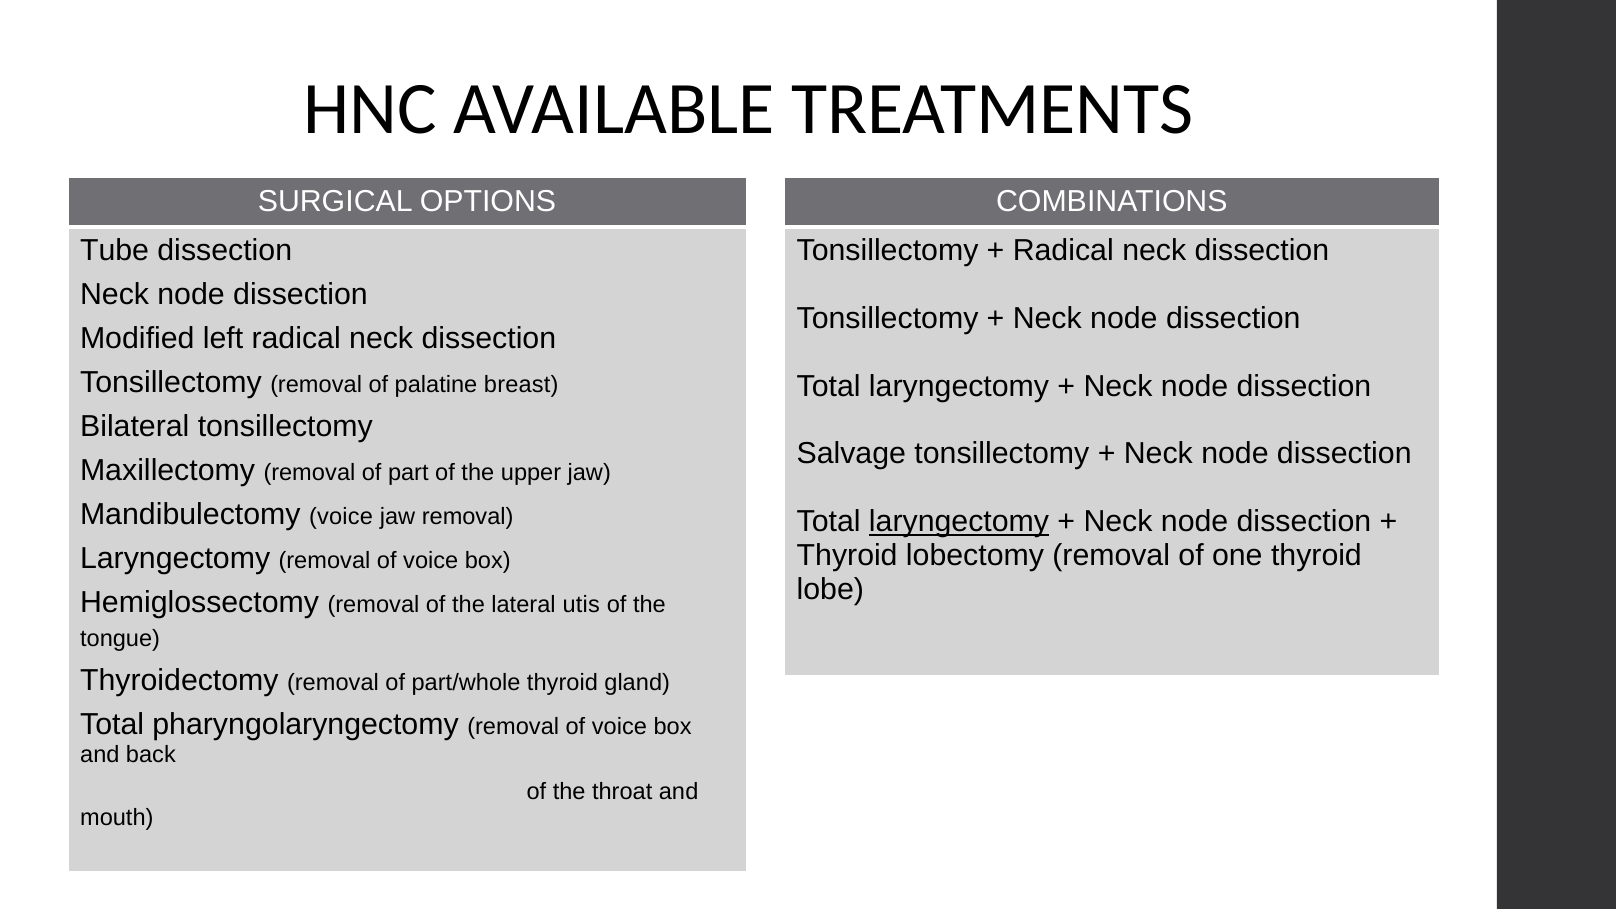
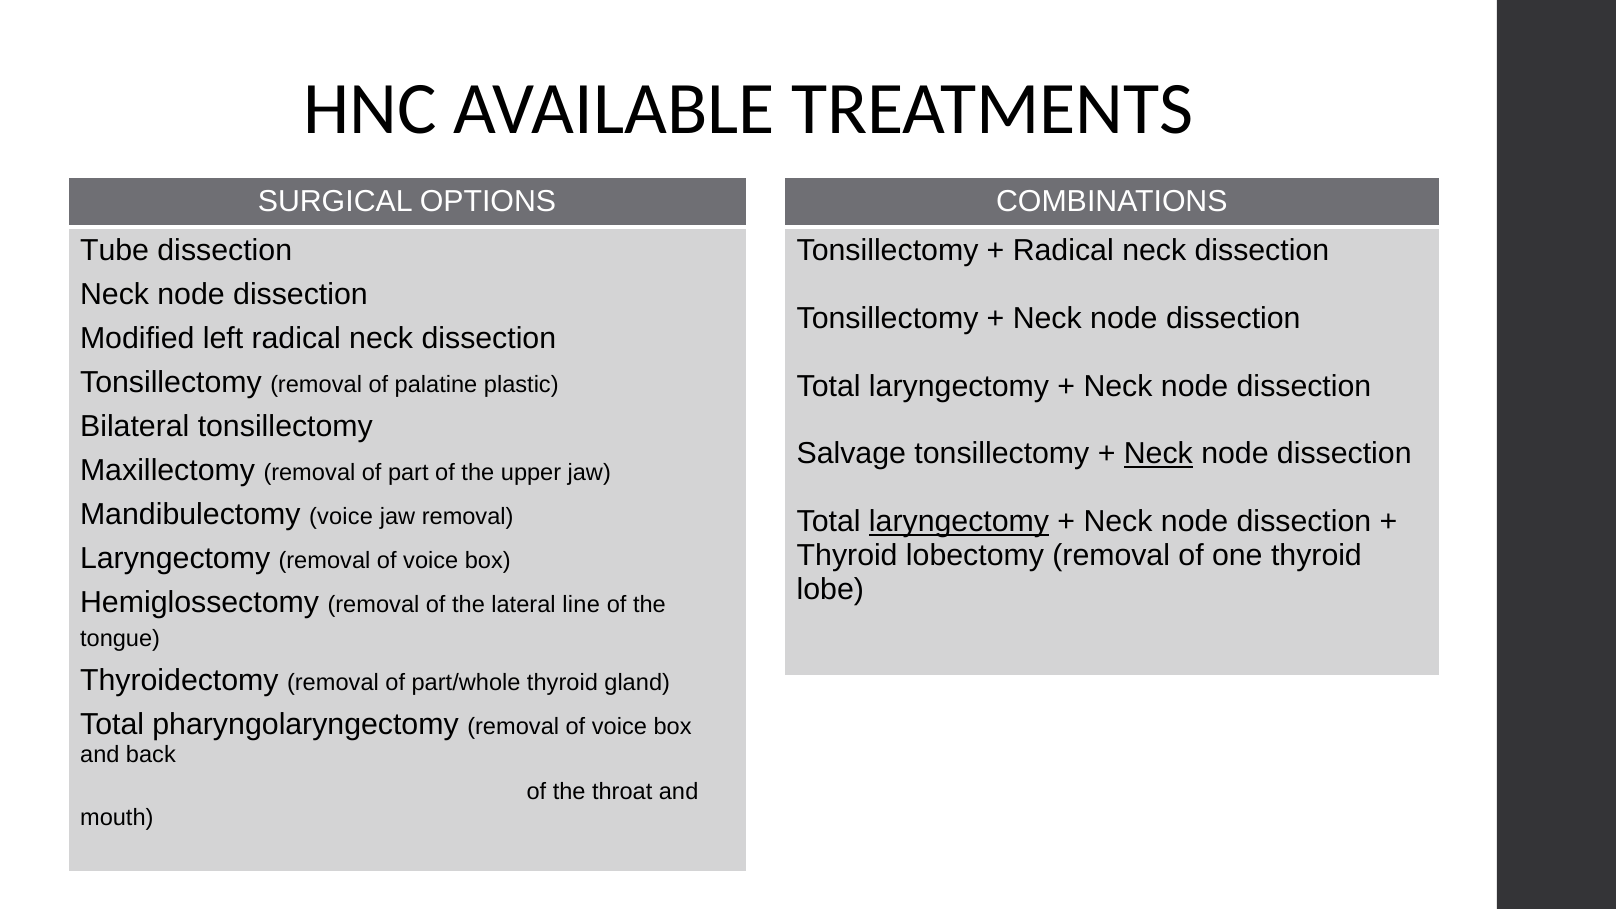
breast: breast -> plastic
Neck at (1158, 454) underline: none -> present
utis: utis -> line
